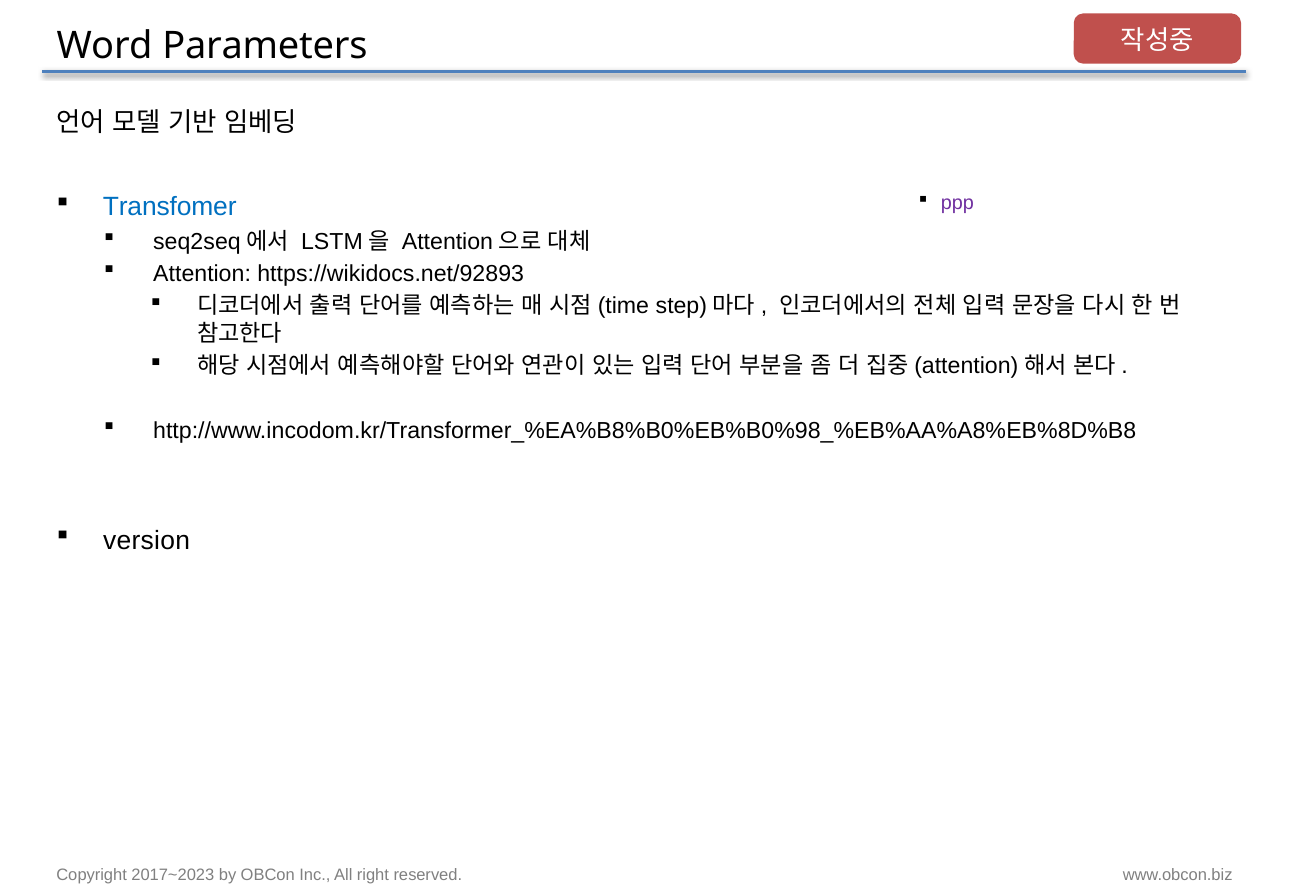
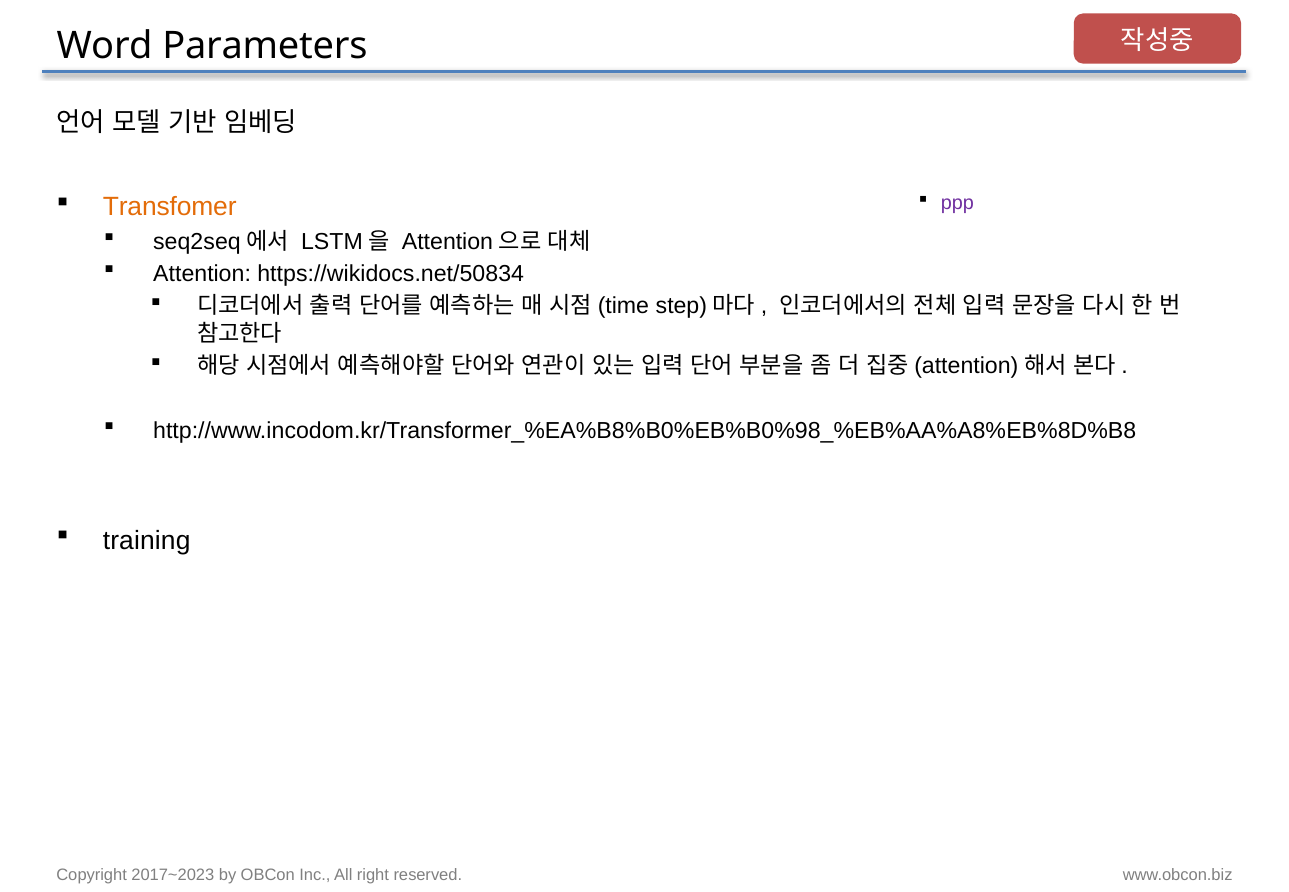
Transfomer colour: blue -> orange
https://wikidocs.net/92893: https://wikidocs.net/92893 -> https://wikidocs.net/50834
version: version -> training
